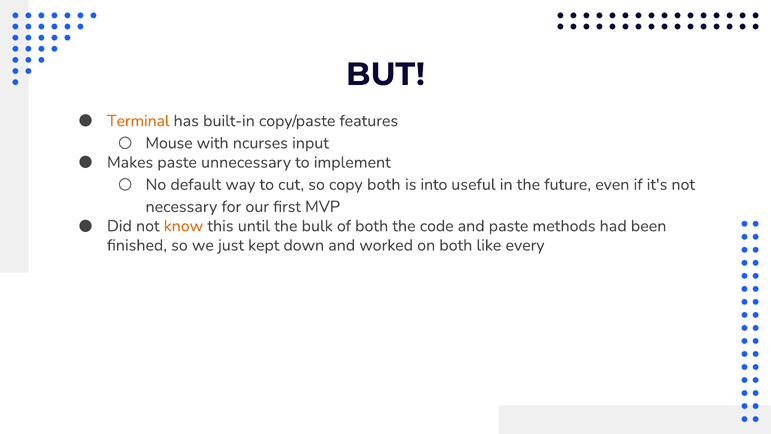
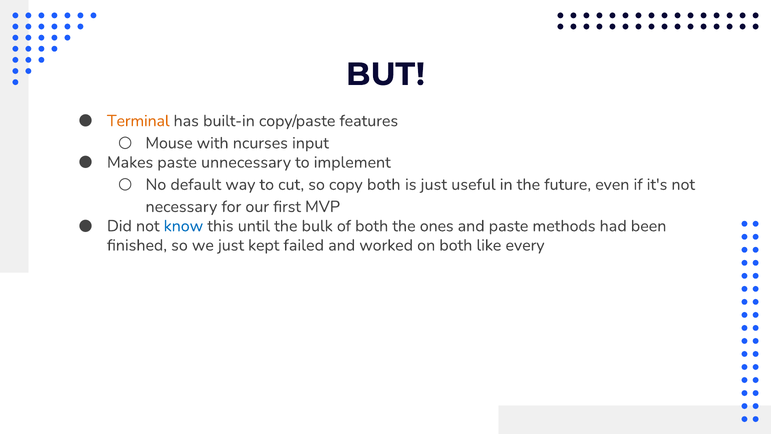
is into: into -> just
know colour: orange -> blue
code: code -> ones
down: down -> failed
